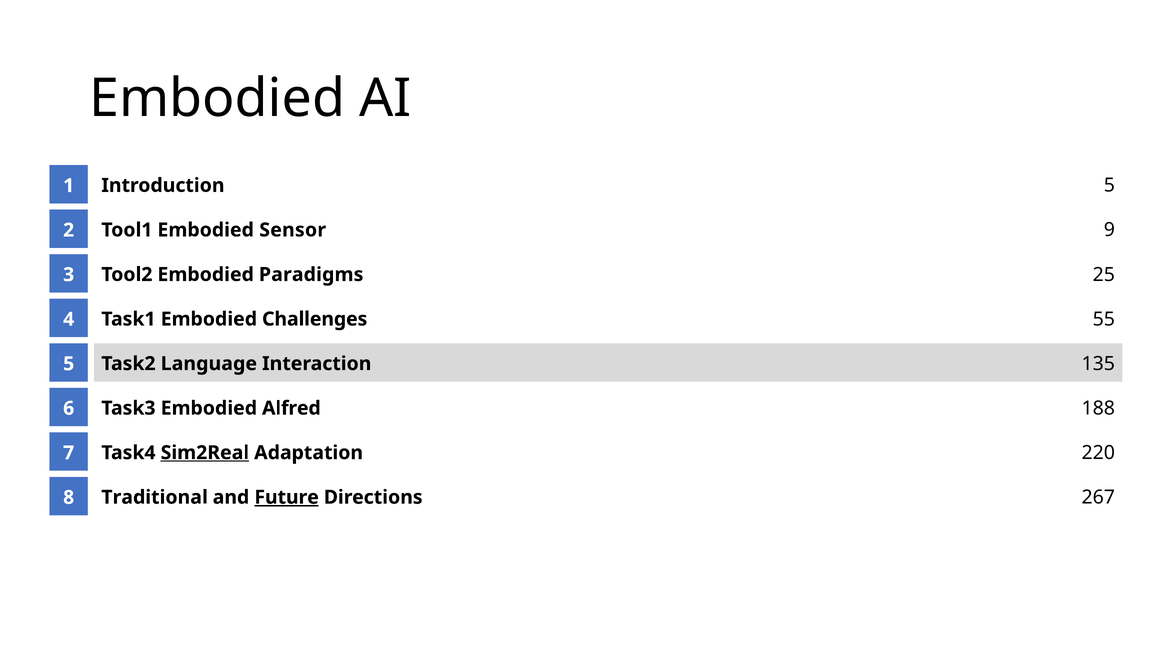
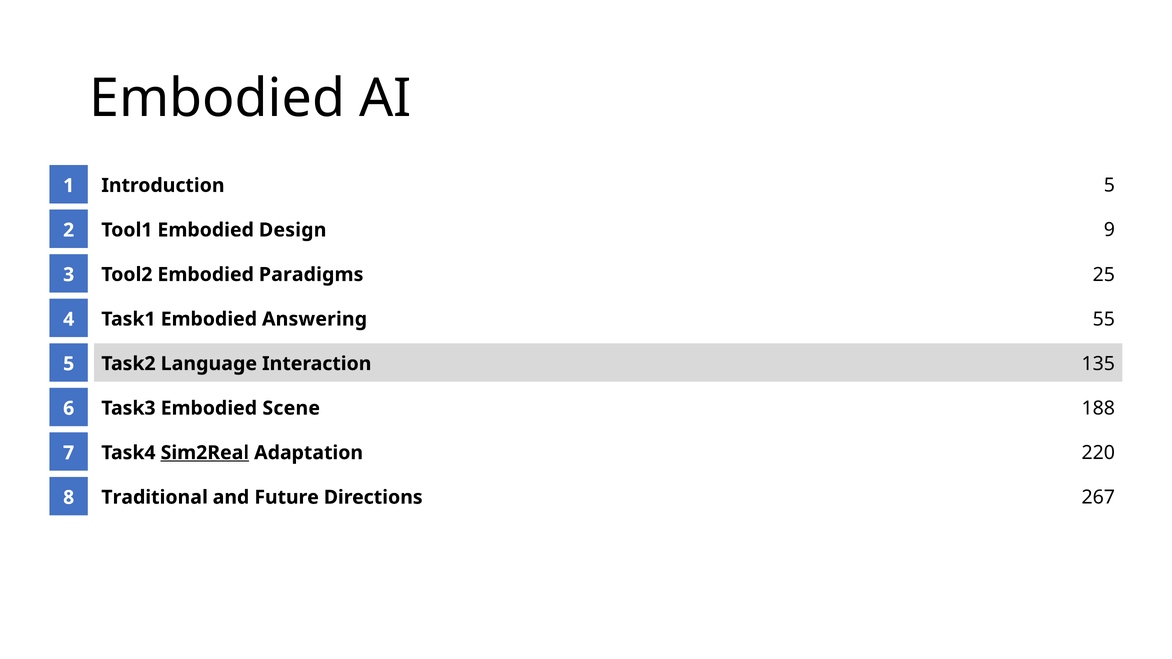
Sensor: Sensor -> Design
Challenges: Challenges -> Answering
Alfred: Alfred -> Scene
Future underline: present -> none
